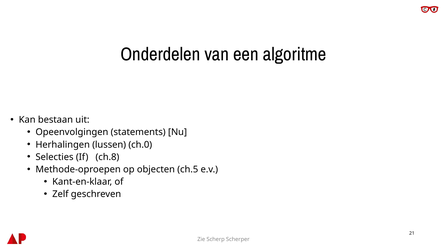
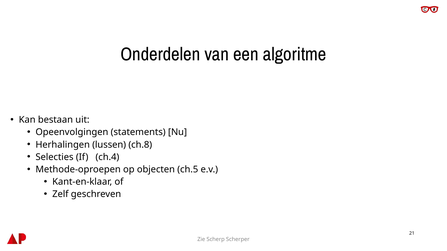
ch.0: ch.0 -> ch.8
ch.8: ch.8 -> ch.4
